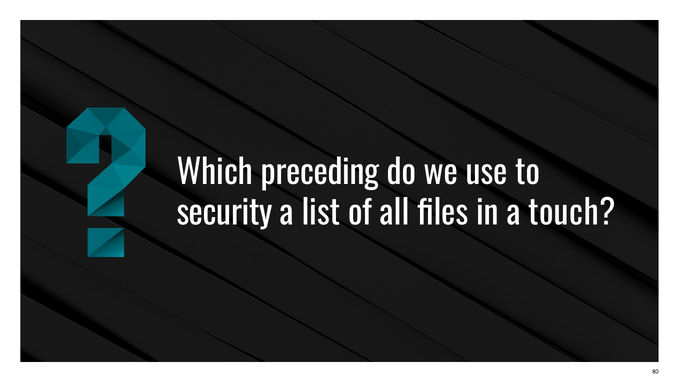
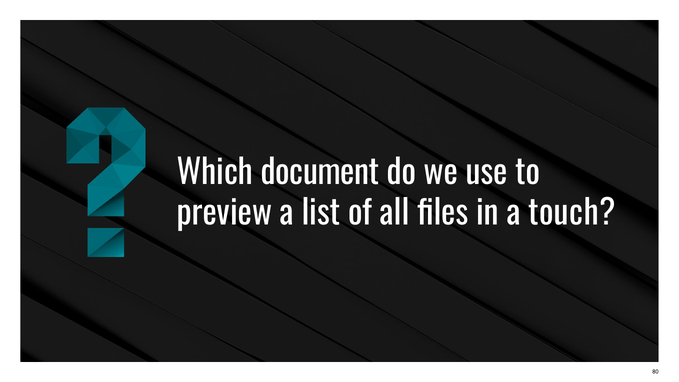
preceding: preceding -> document
security: security -> preview
